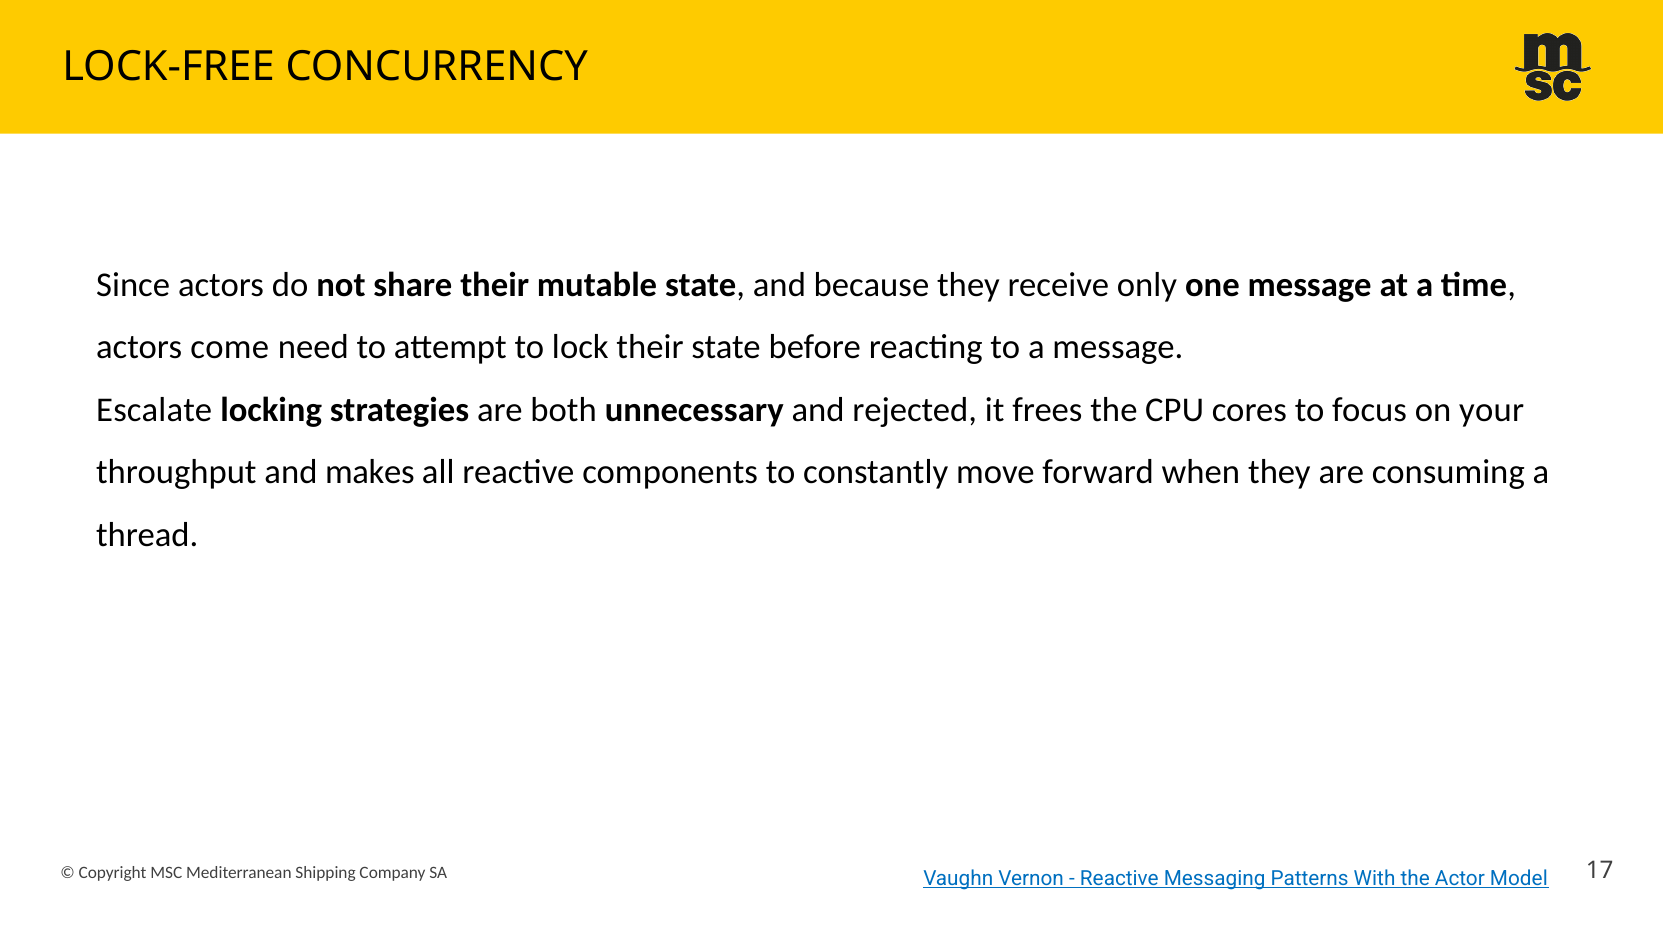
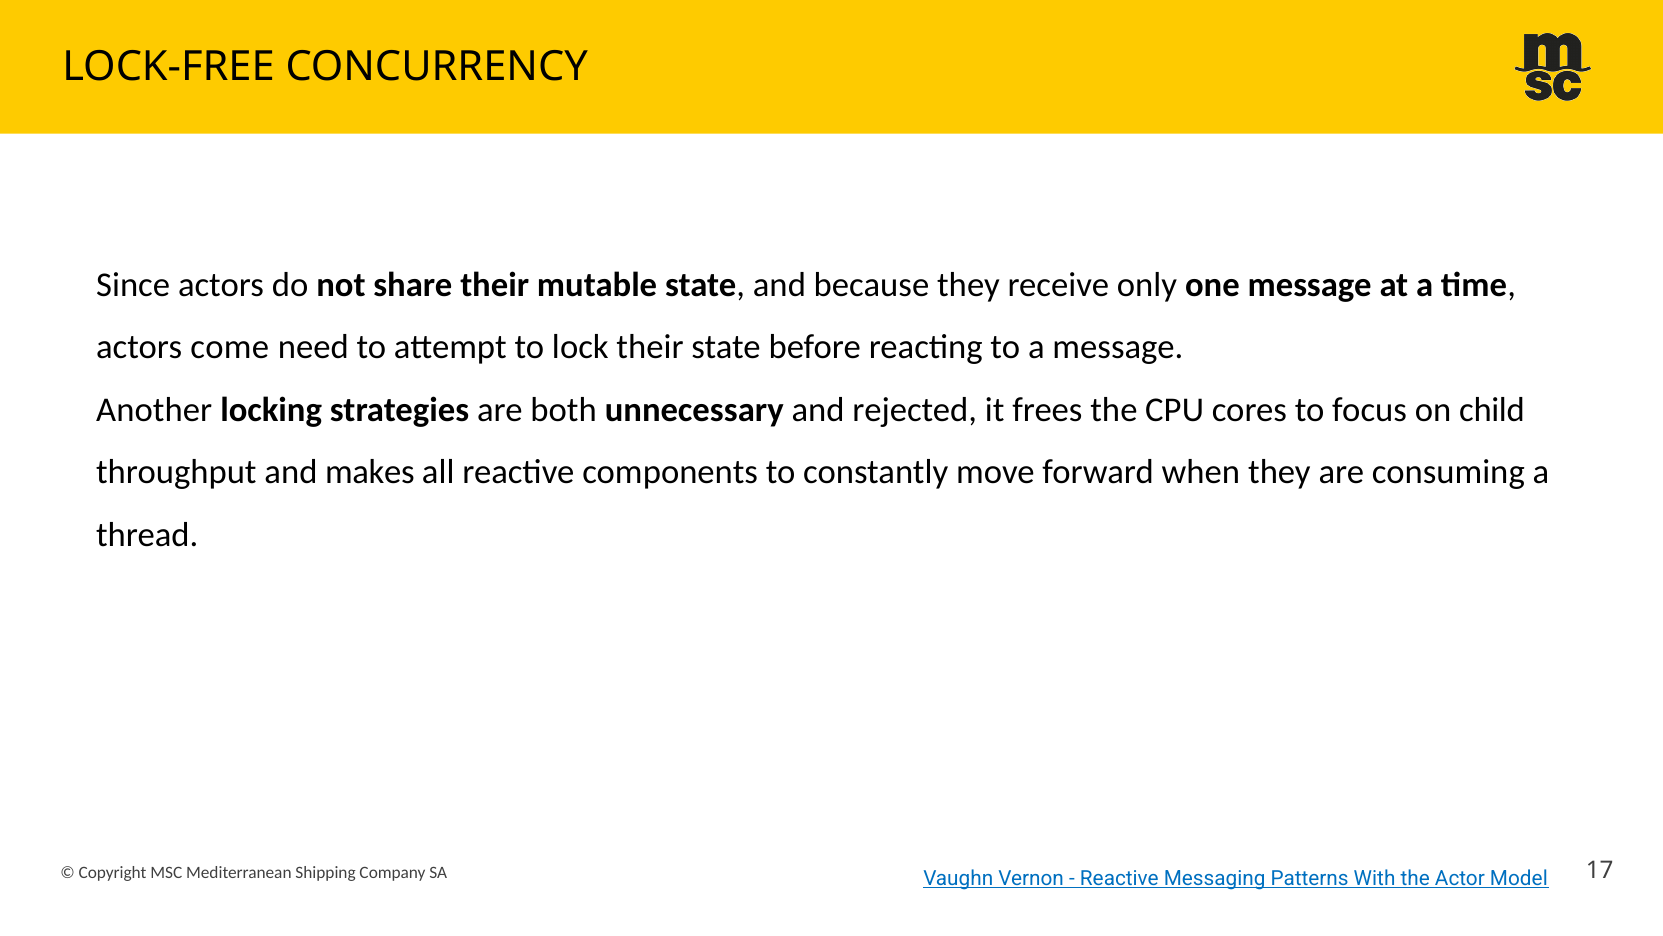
Escalate: Escalate -> Another
your: your -> child
